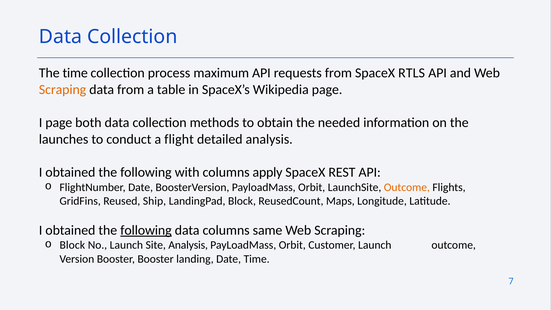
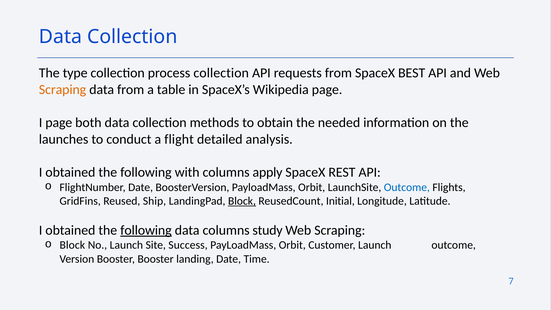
The time: time -> type
process maximum: maximum -> collection
RTLS: RTLS -> BEST
Outcome at (407, 187) colour: orange -> blue
Block at (242, 201) underline: none -> present
Maps: Maps -> Initial
same: same -> study
Site Analysis: Analysis -> Success
